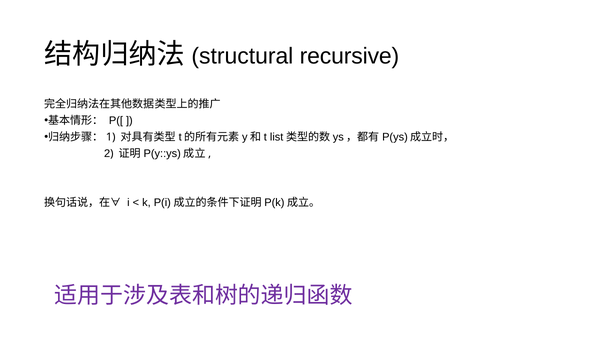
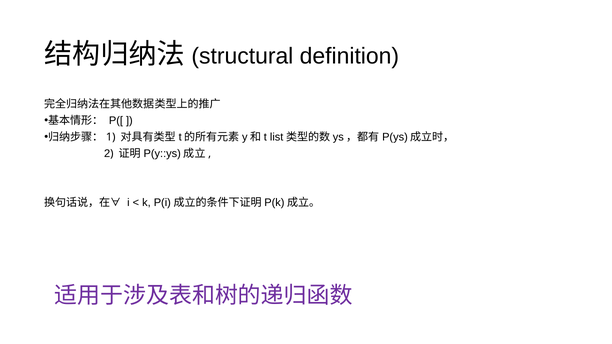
recursive: recursive -> definition
